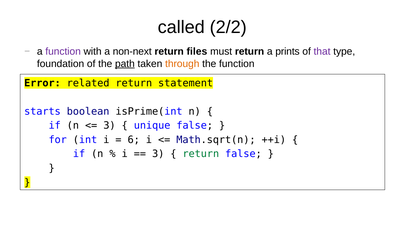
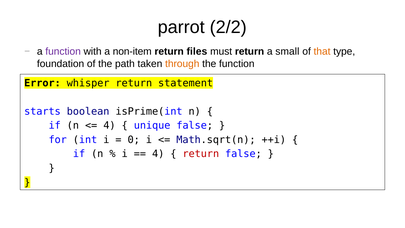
called: called -> parrot
non-next: non-next -> non-item
prints: prints -> small
that colour: purple -> orange
path underline: present -> none
related: related -> whisper
3 at (109, 125): 3 -> 4
6: 6 -> 0
3 at (158, 154): 3 -> 4
return at (201, 154) colour: green -> red
